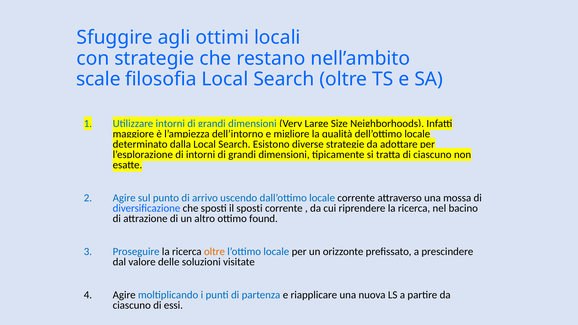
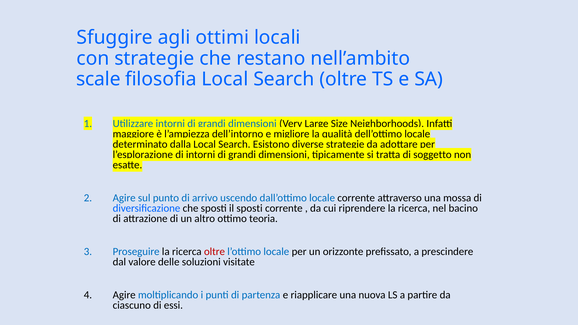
di ciascuno: ciascuno -> soggetto
found: found -> teoria
oltre at (214, 252) colour: orange -> red
